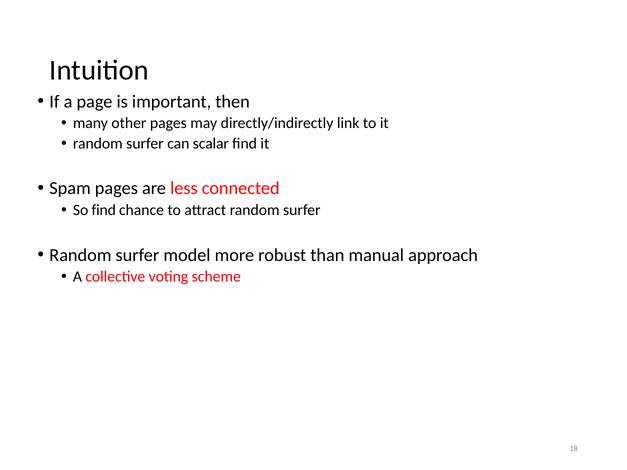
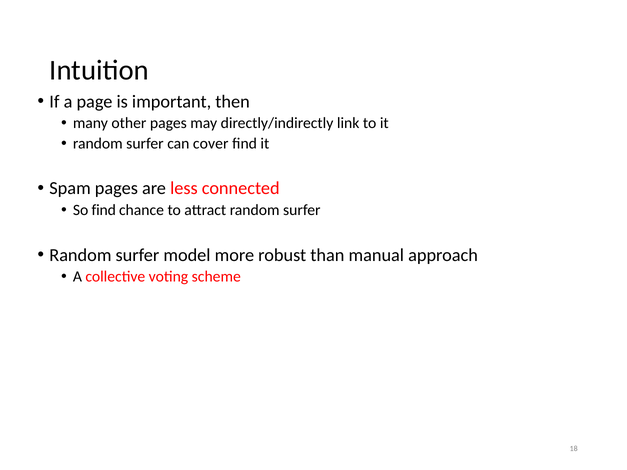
scalar: scalar -> cover
